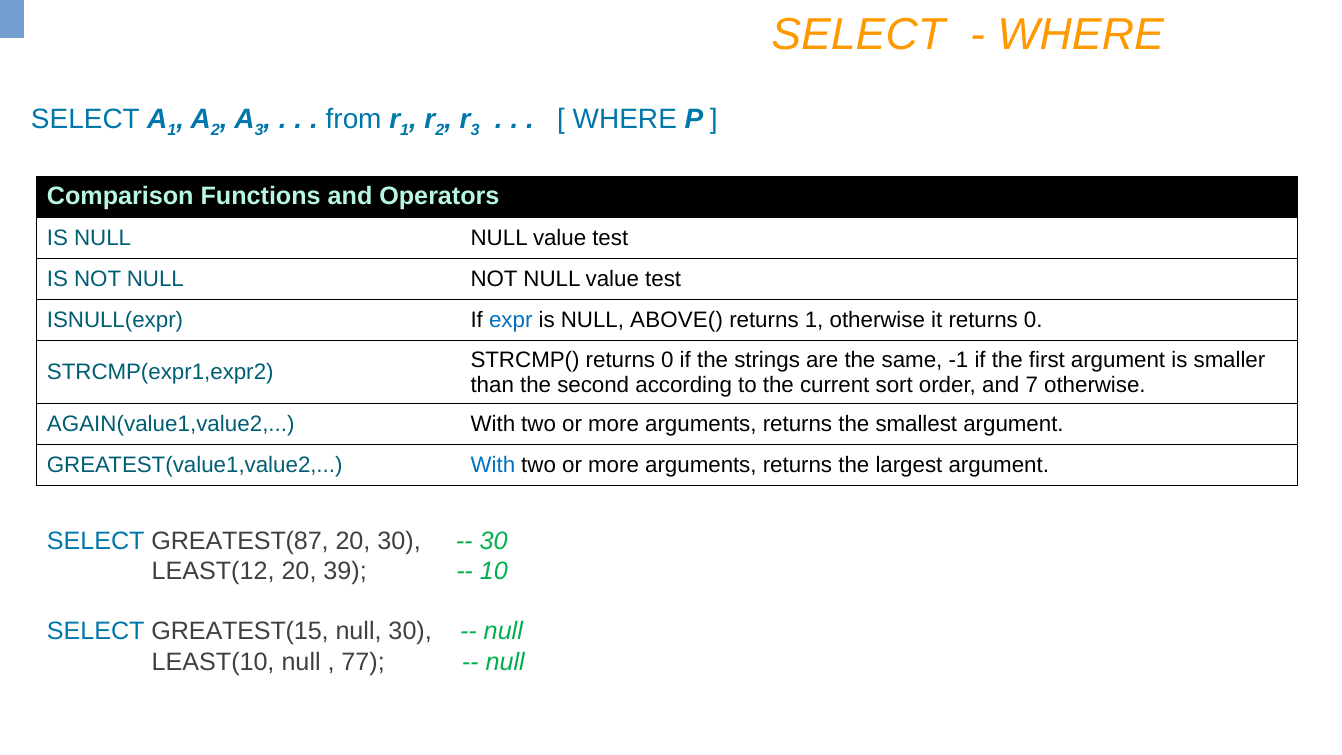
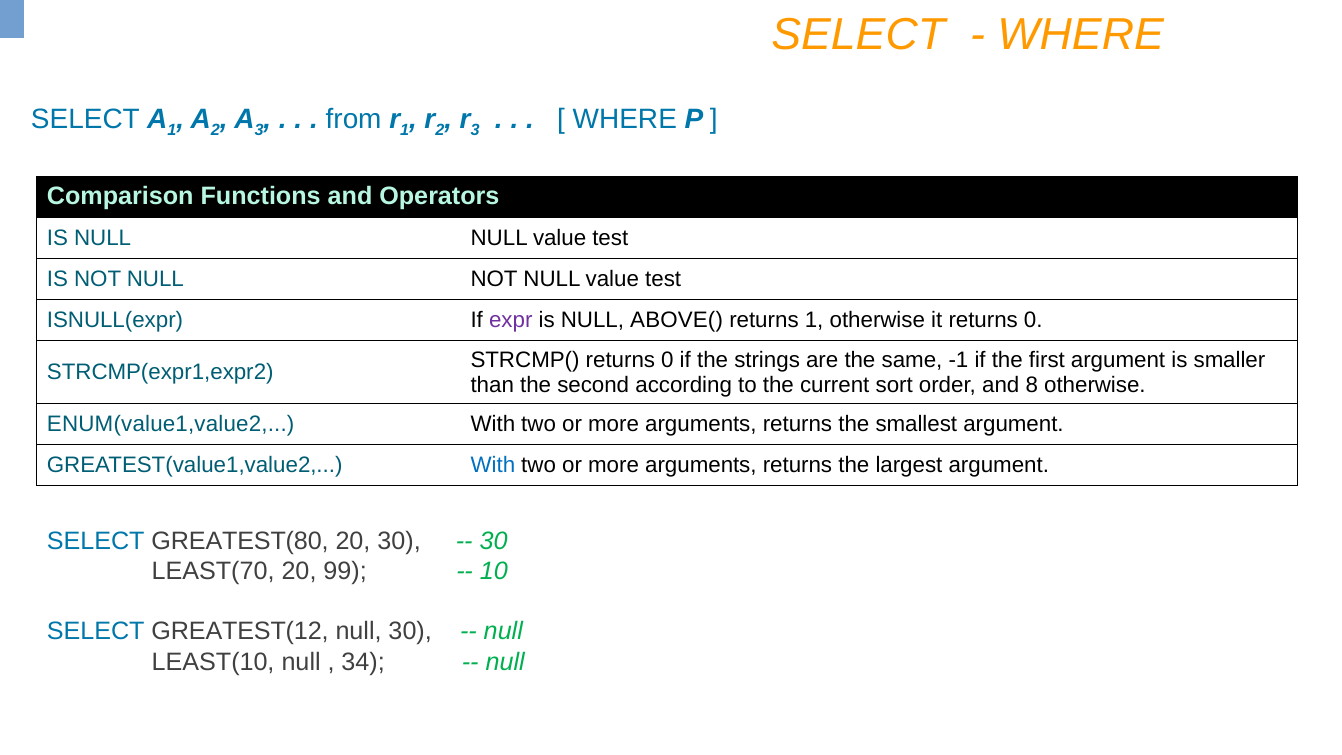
expr colour: blue -> purple
7: 7 -> 8
AGAIN(value1,value2: AGAIN(value1,value2 -> ENUM(value1,value2
GREATEST(87: GREATEST(87 -> GREATEST(80
LEAST(12: LEAST(12 -> LEAST(70
39: 39 -> 99
GREATEST(15: GREATEST(15 -> GREATEST(12
77: 77 -> 34
